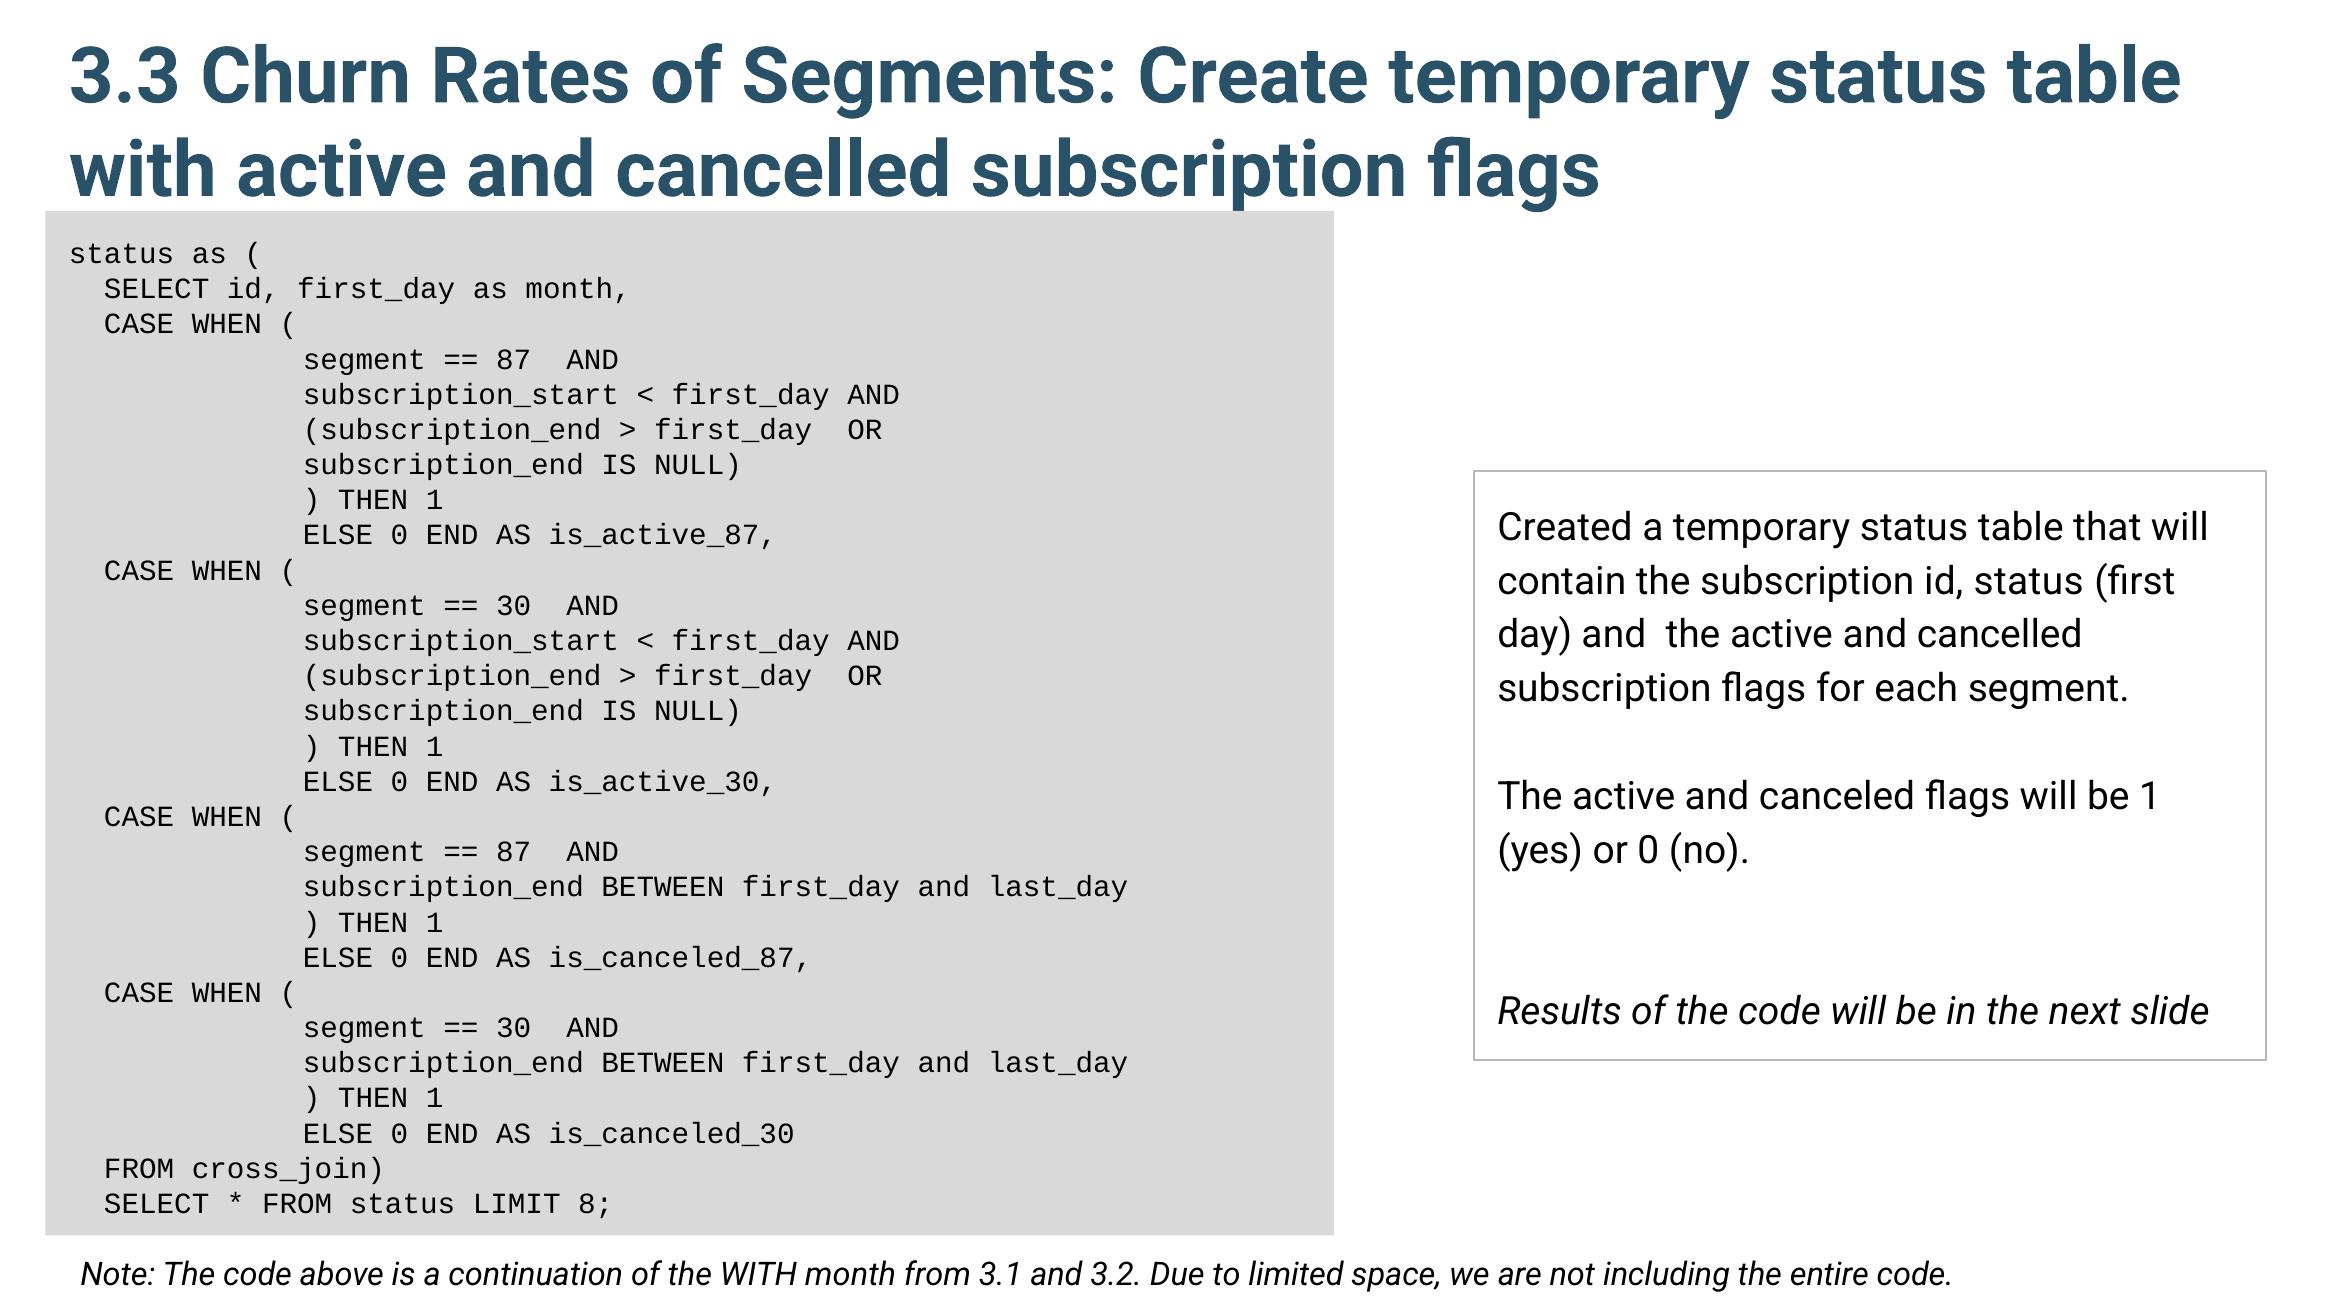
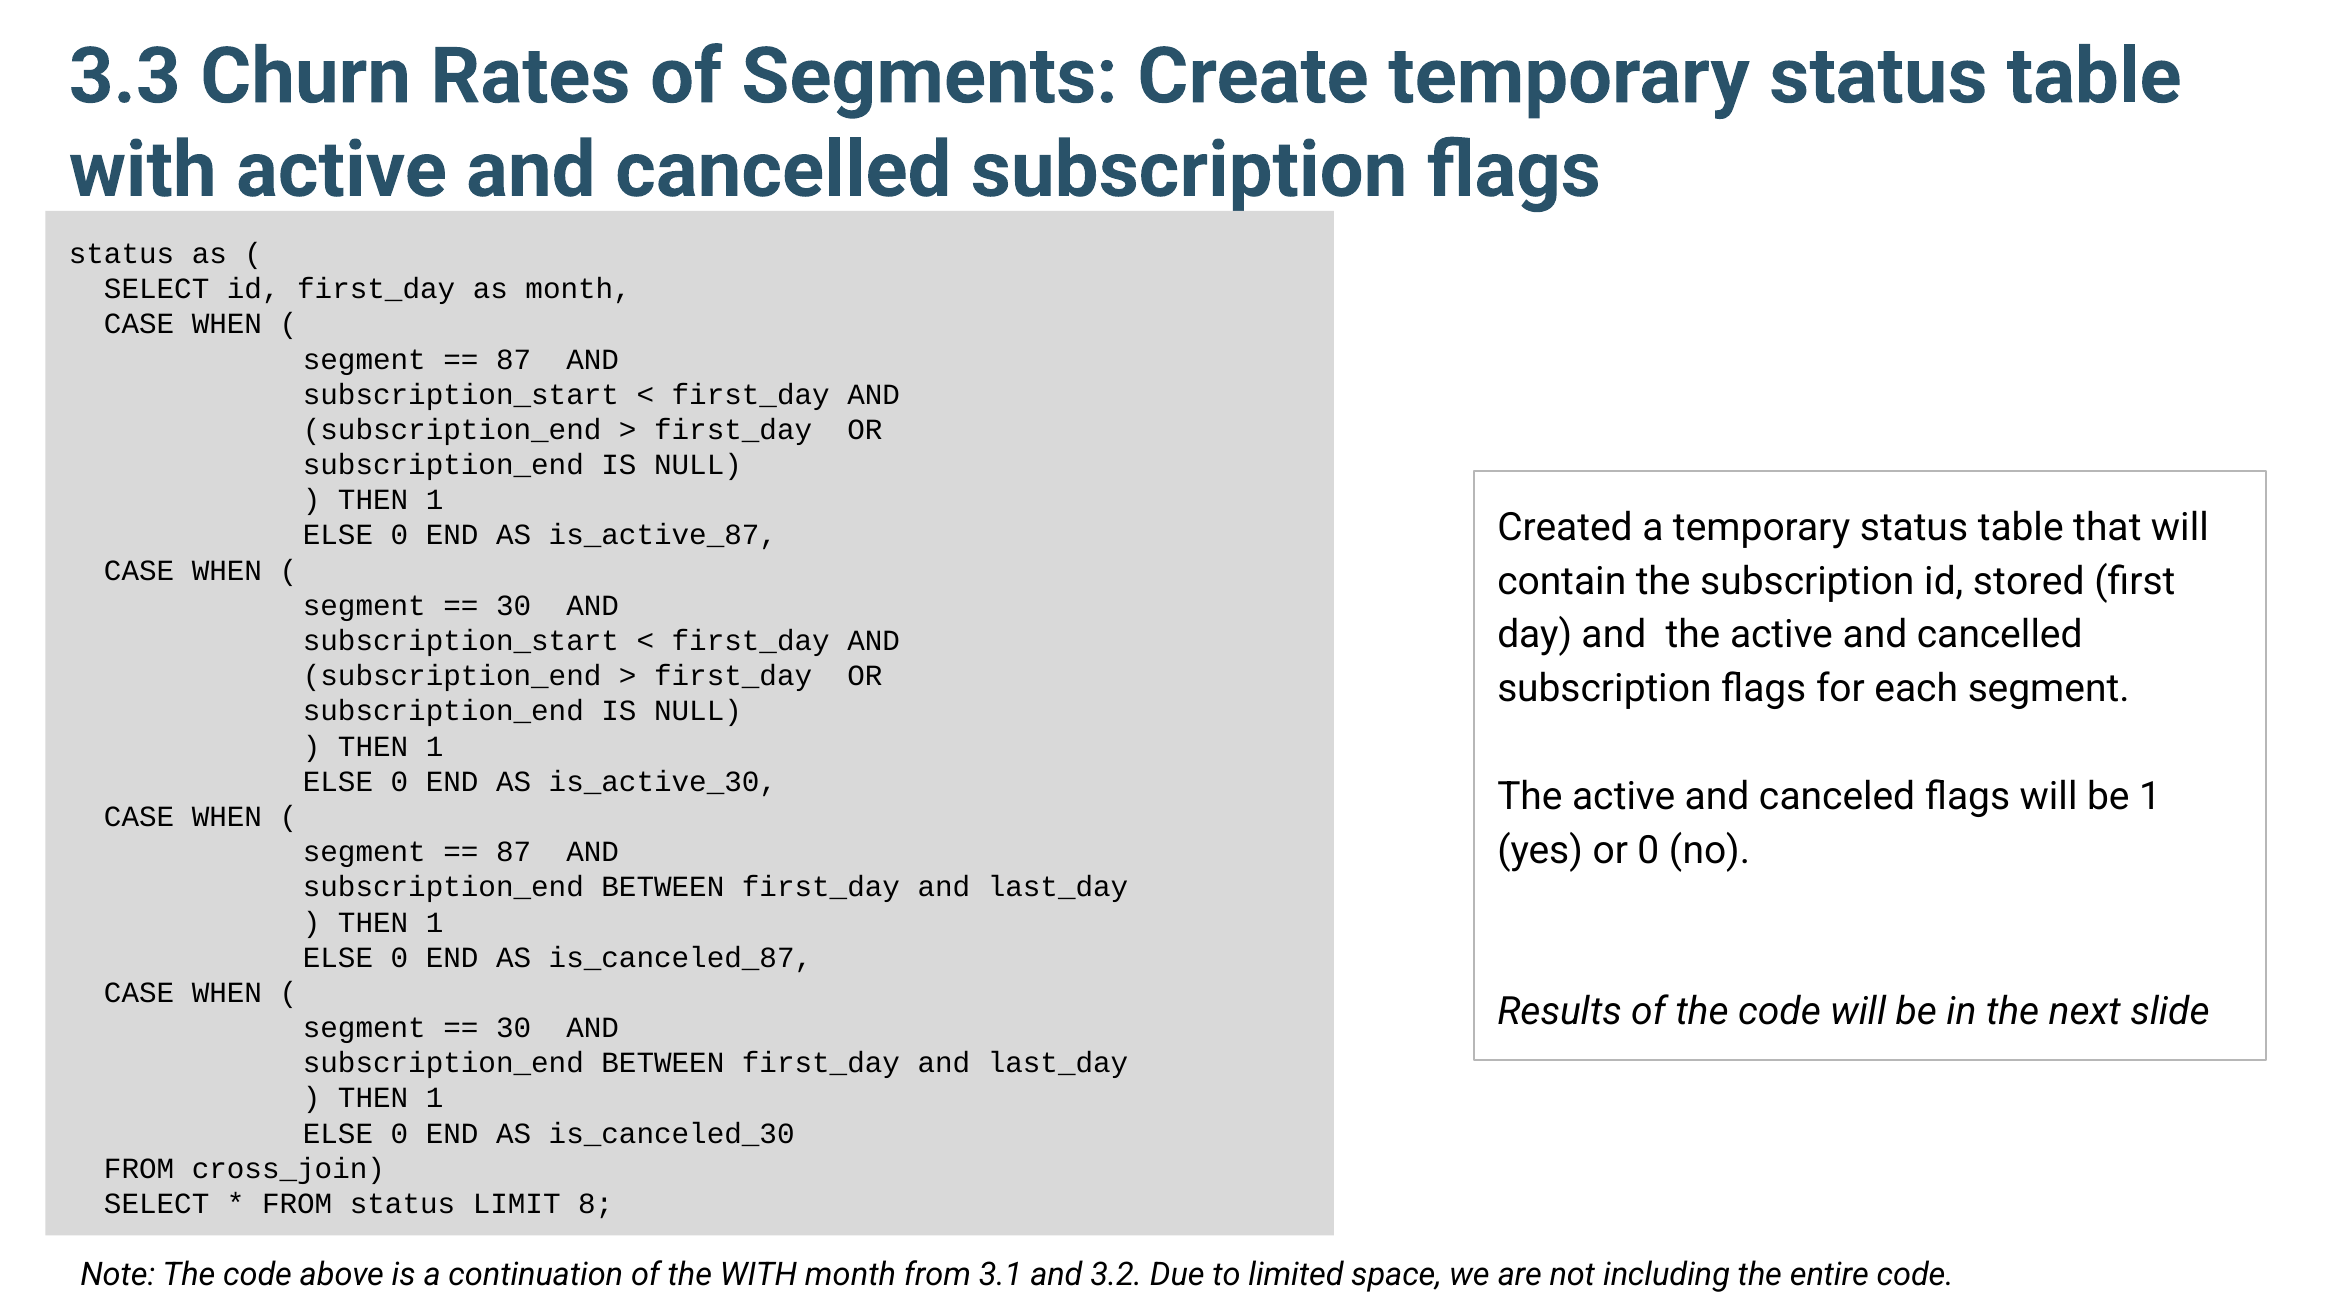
id status: status -> stored
